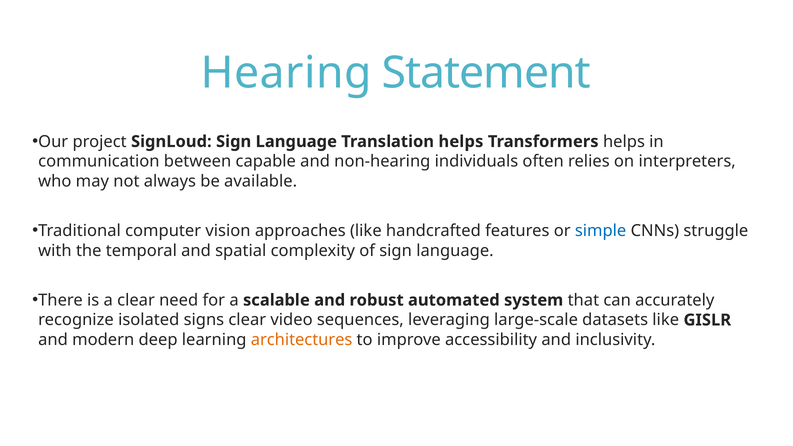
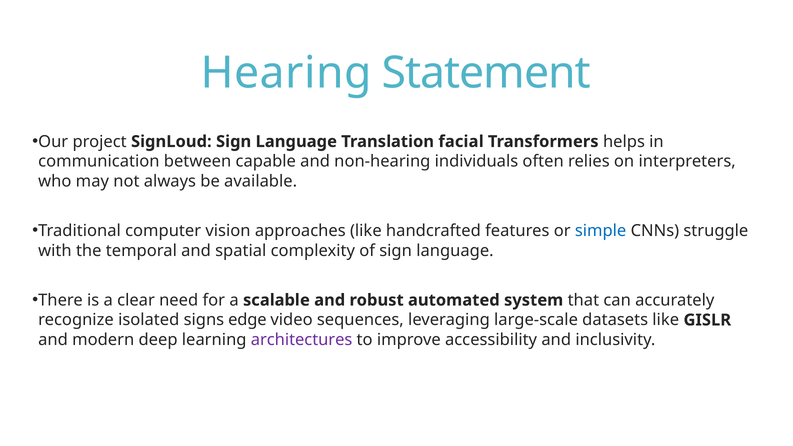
Translation helps: helps -> facial
signs clear: clear -> edge
architectures colour: orange -> purple
